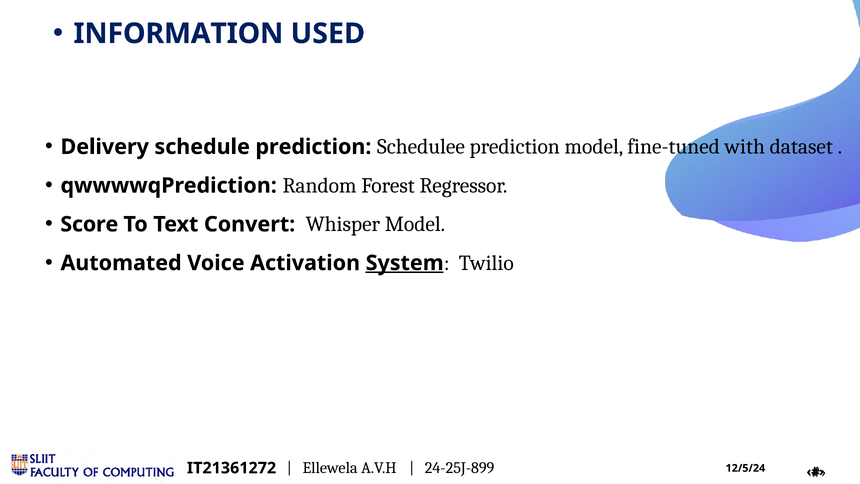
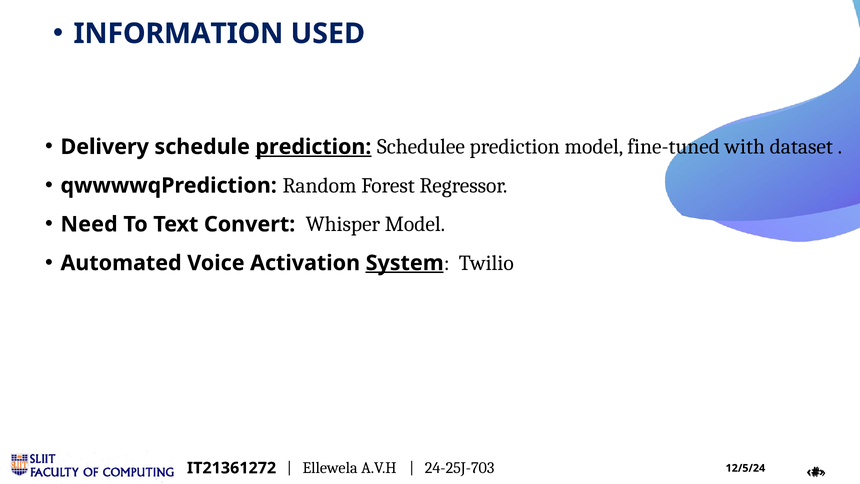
prediction at (313, 147) underline: none -> present
Score: Score -> Need
24-25J-899: 24-25J-899 -> 24-25J-703
